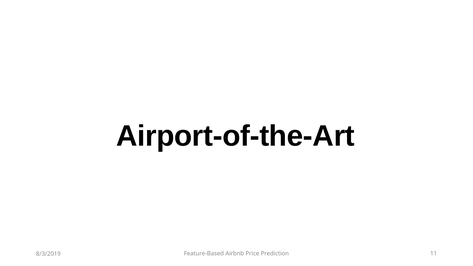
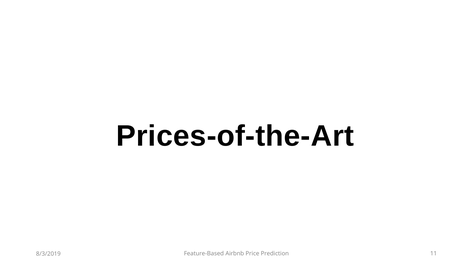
Airport-of-the-Art: Airport-of-the-Art -> Prices-of-the-Art
